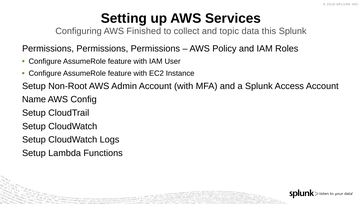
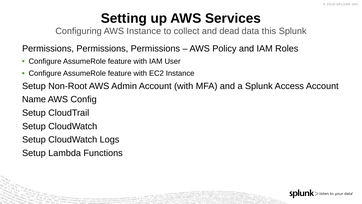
AWS Finished: Finished -> Instance
topic: topic -> dead
